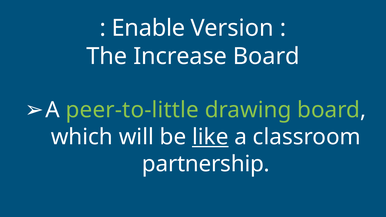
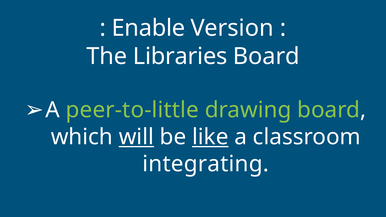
Increase: Increase -> Libraries
will underline: none -> present
partnership: partnership -> integrating
